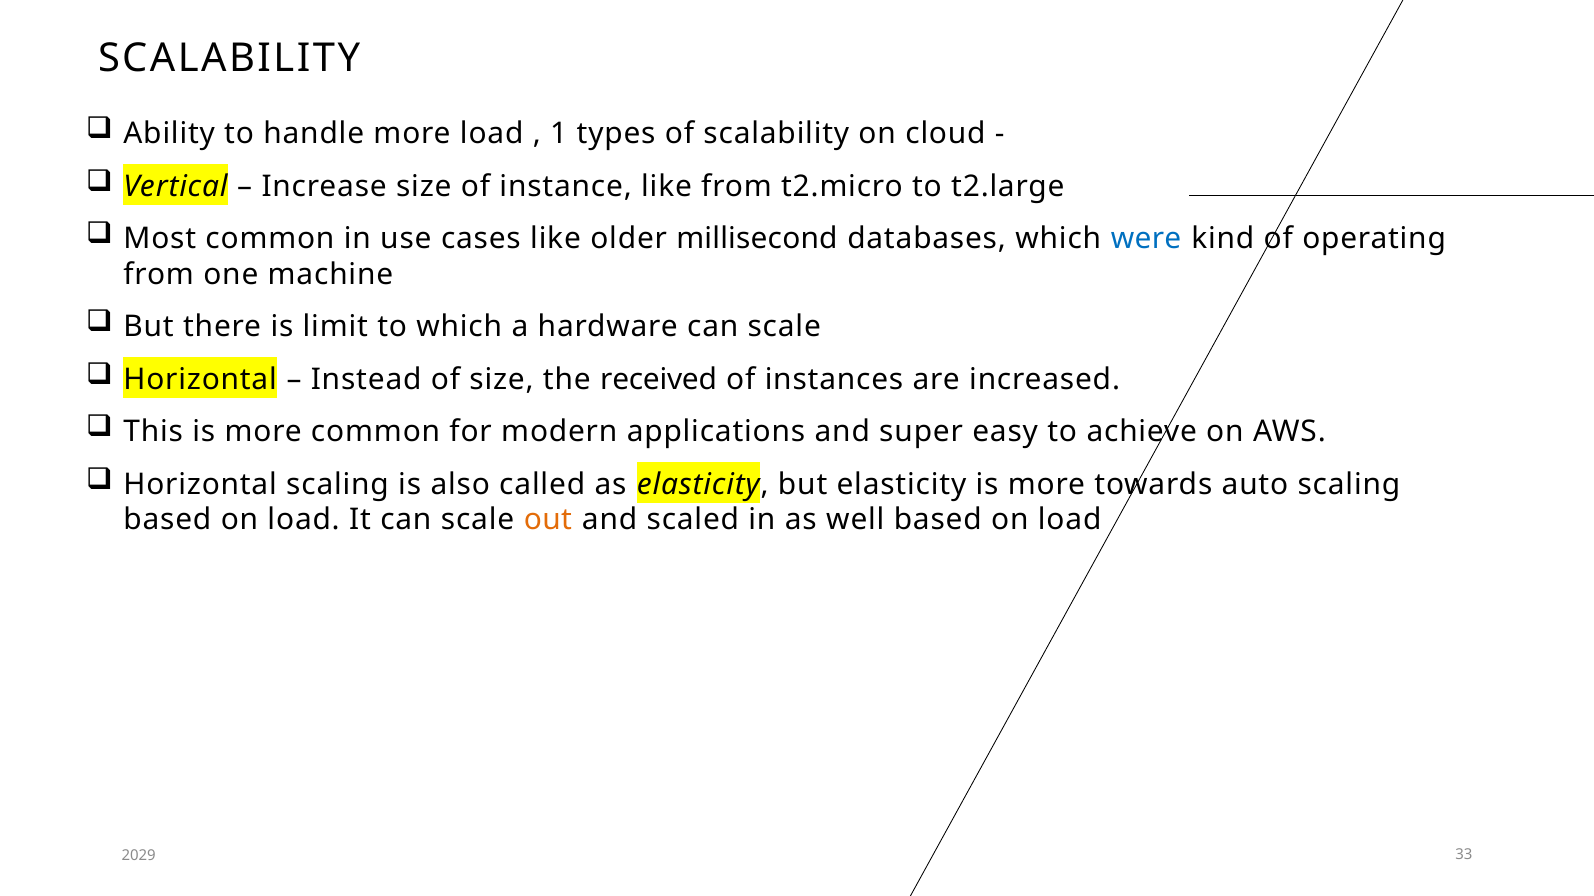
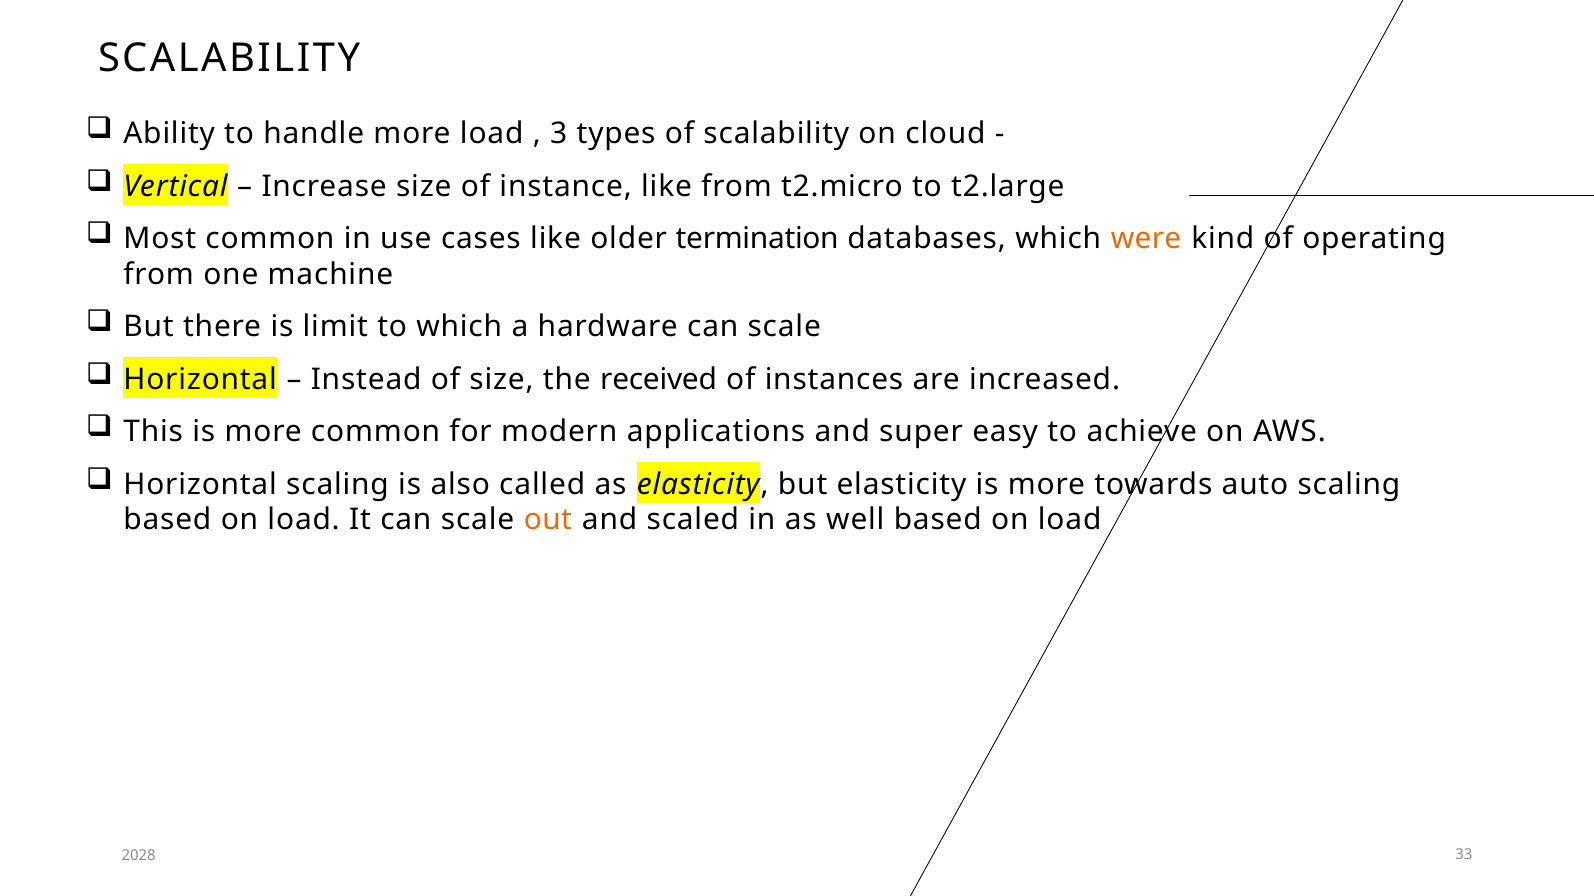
1: 1 -> 3
millisecond: millisecond -> termination
were colour: blue -> orange
2029: 2029 -> 2028
